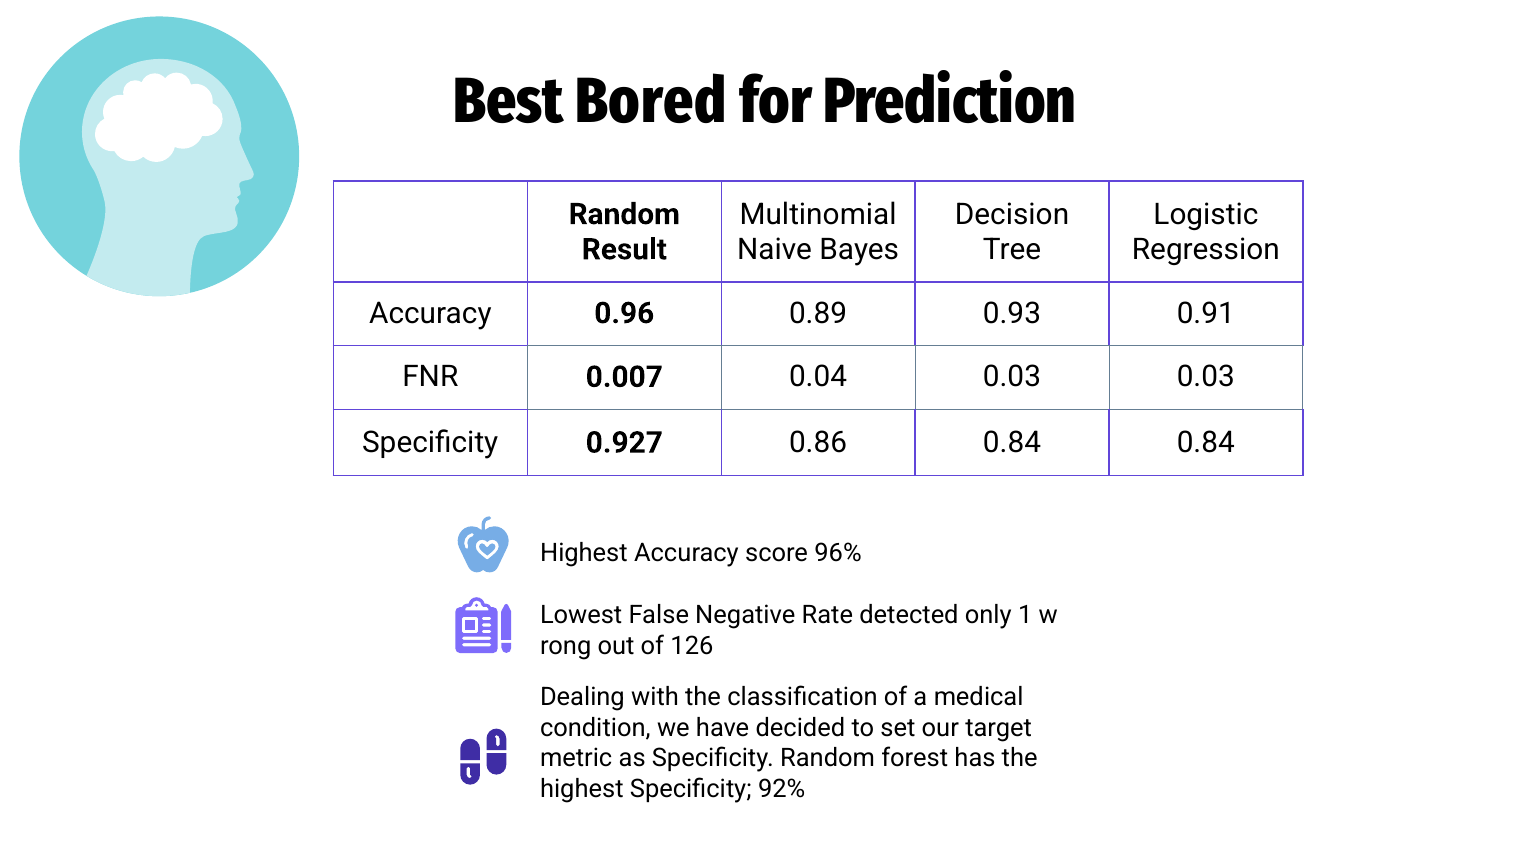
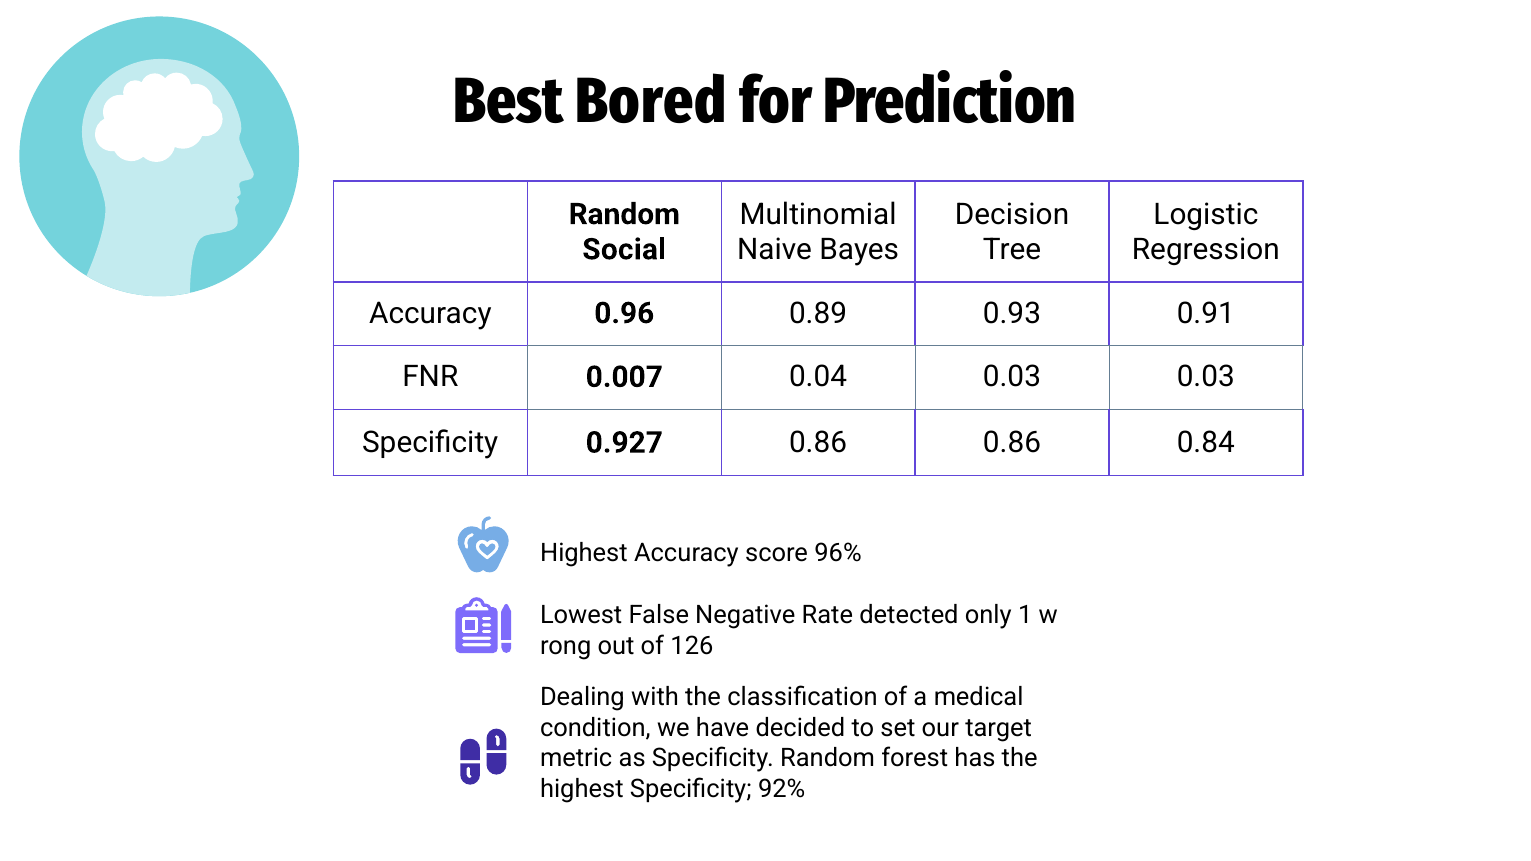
Result: Result -> Social
0.86 0.84: 0.84 -> 0.86
